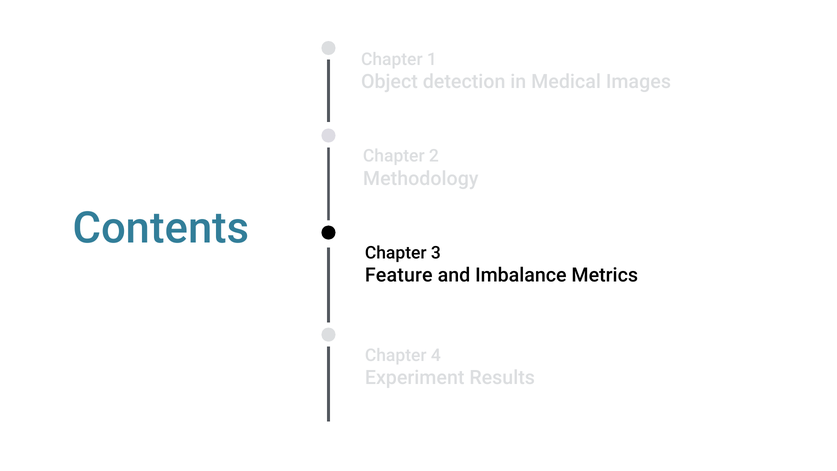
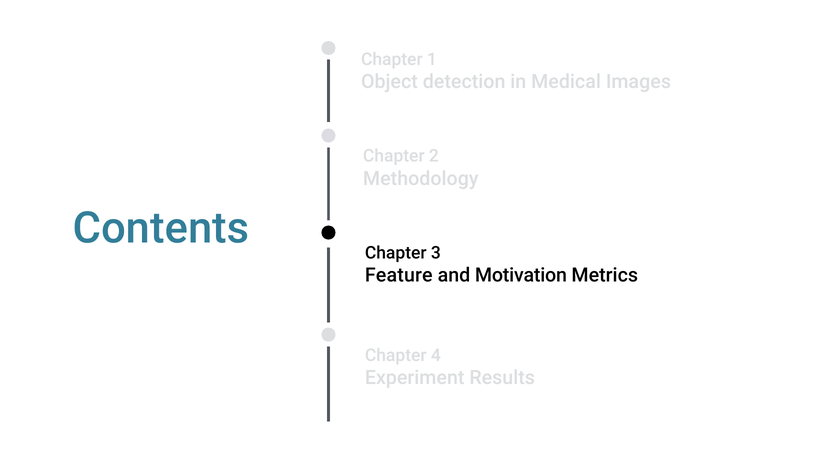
Imbalance: Imbalance -> Motivation
